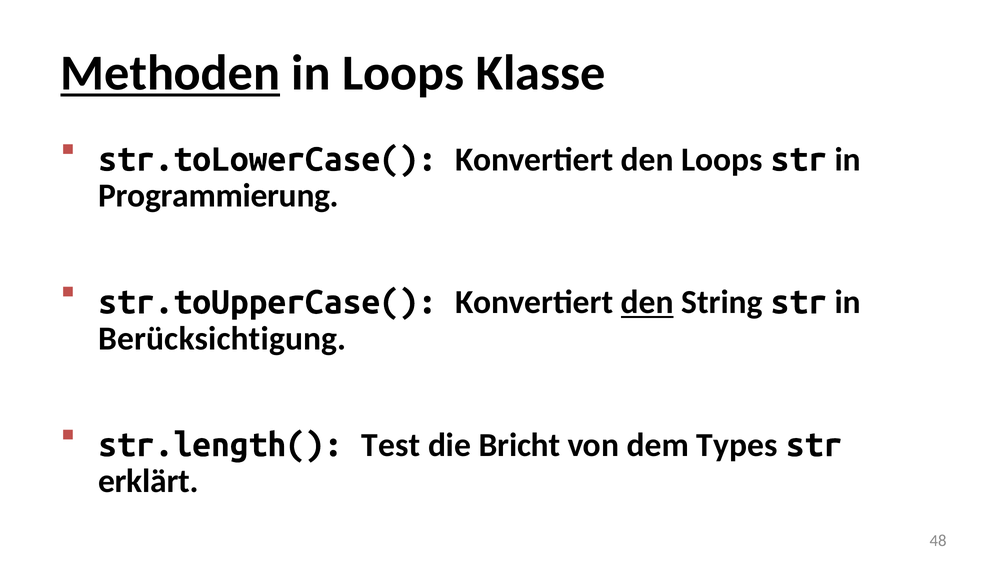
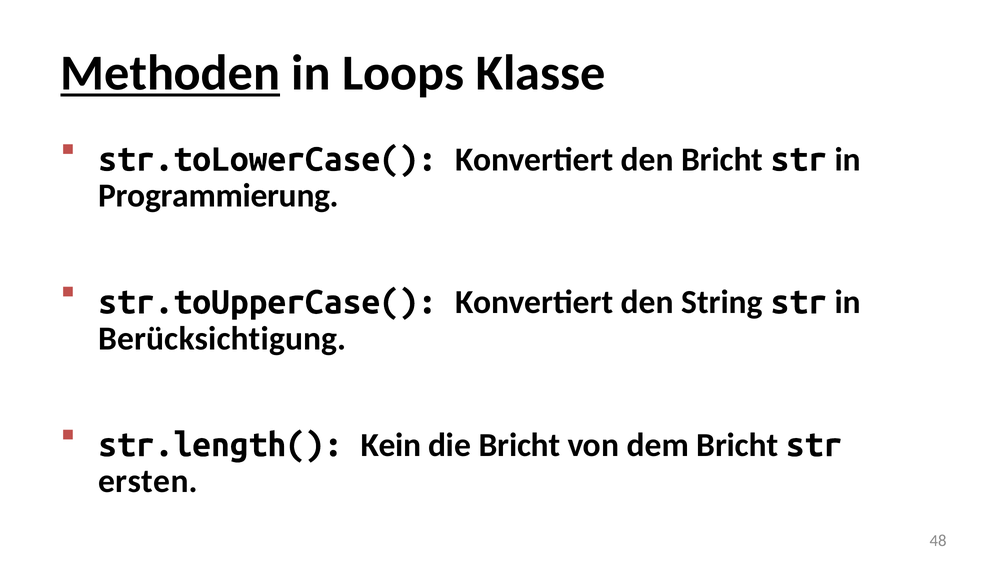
den Loops: Loops -> Bricht
den at (647, 303) underline: present -> none
Test: Test -> Kein
dem Types: Types -> Bricht
erklärt: erklärt -> ersten
